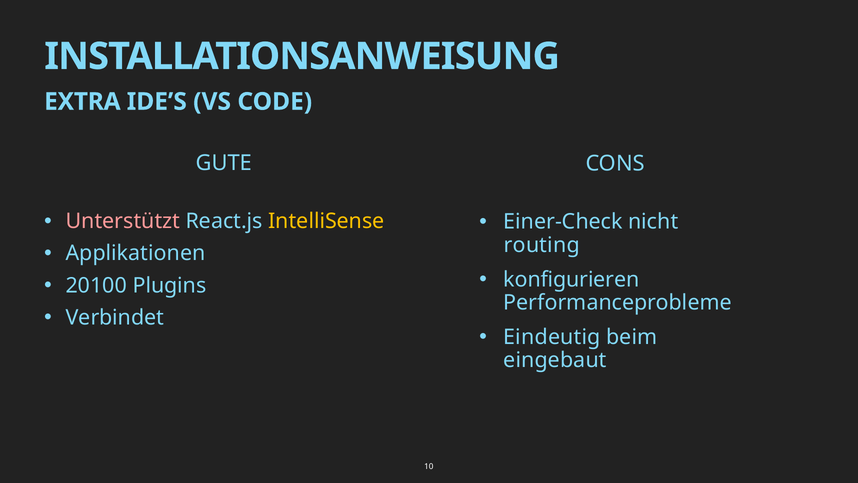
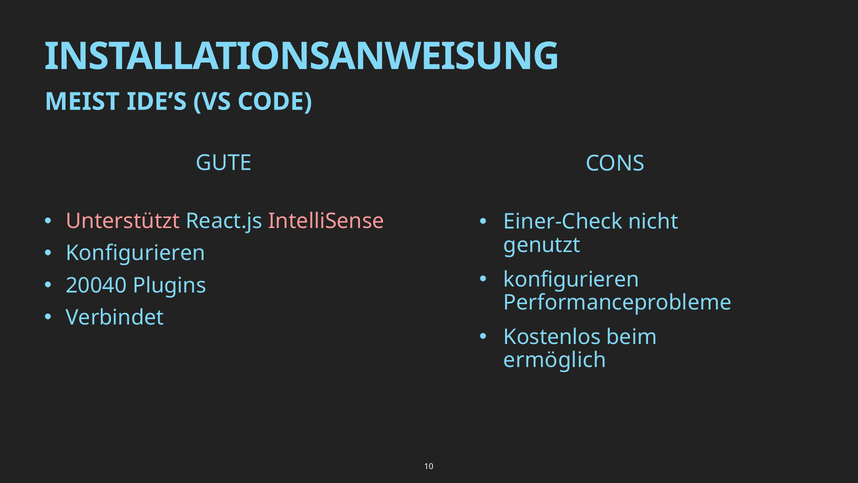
EXTRA: EXTRA -> MEIST
IntelliSense colour: yellow -> pink
routing: routing -> genutzt
Applikationen at (136, 253): Applikationen -> Konfigurieren
20100: 20100 -> 20040
Eindeutig: Eindeutig -> Kostenlos
eingebaut: eingebaut -> ermöglich
